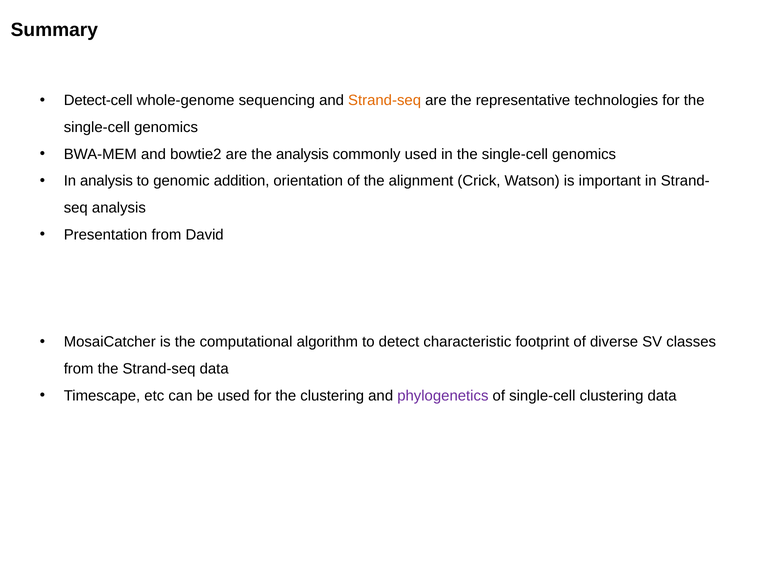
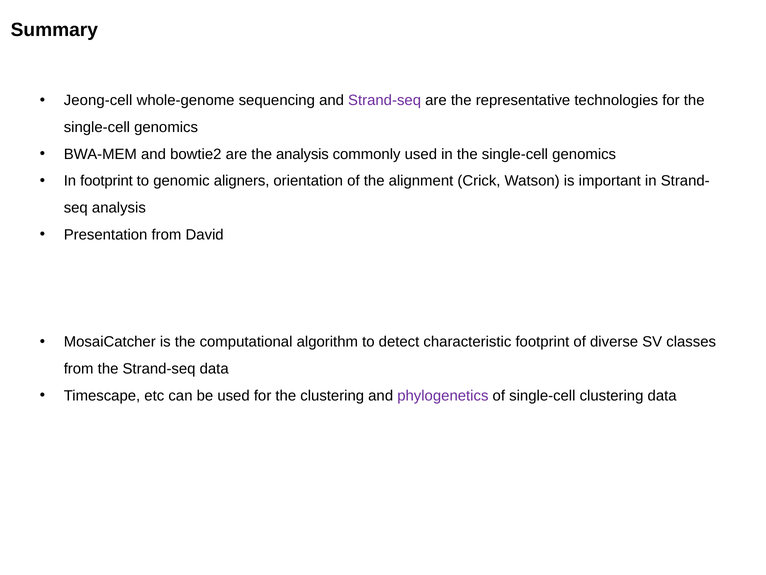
Detect-cell: Detect-cell -> Jeong-cell
Strand-seq at (385, 100) colour: orange -> purple
In analysis: analysis -> footprint
addition: addition -> aligners
